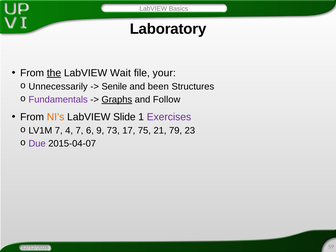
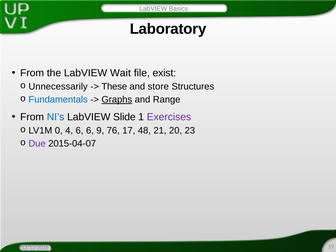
the underline: present -> none
your: your -> exist
Senile: Senile -> These
been: been -> store
Fundamentals colour: purple -> blue
Follow: Follow -> Range
NI’s colour: orange -> blue
LV1M 7: 7 -> 0
4 7: 7 -> 6
73: 73 -> 76
75: 75 -> 48
79: 79 -> 20
